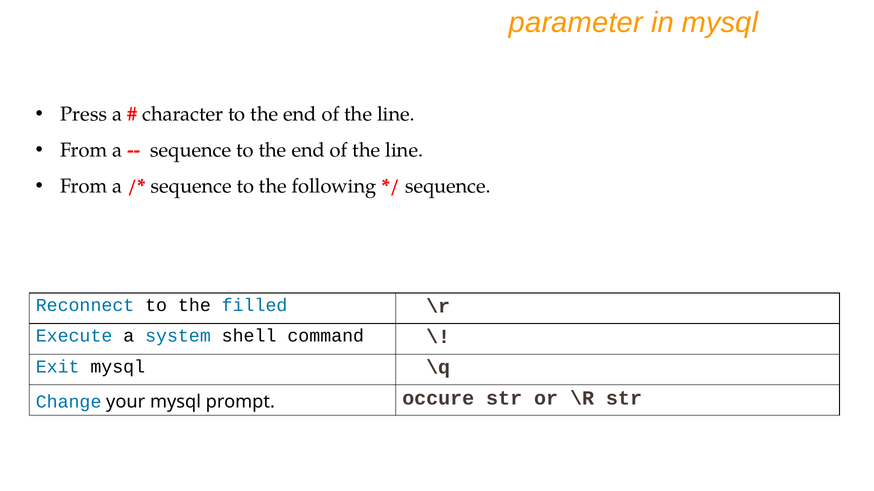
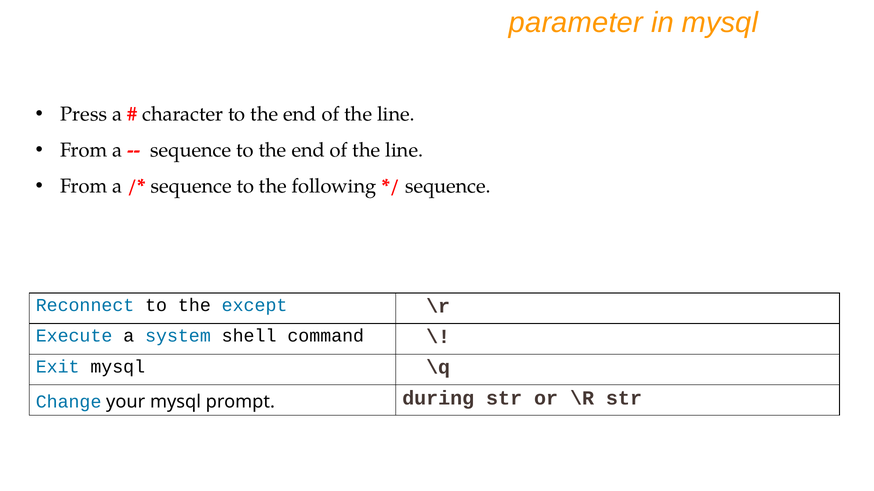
filled: filled -> except
occure: occure -> during
